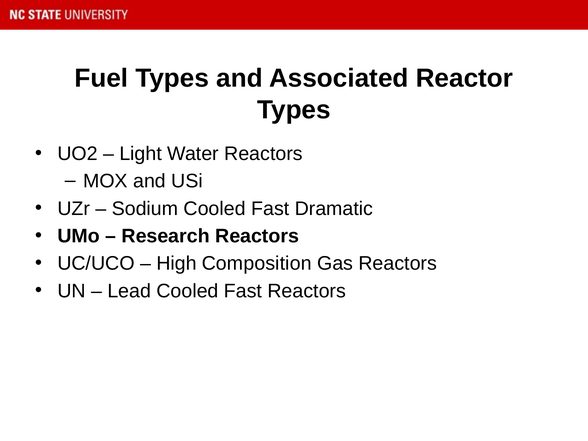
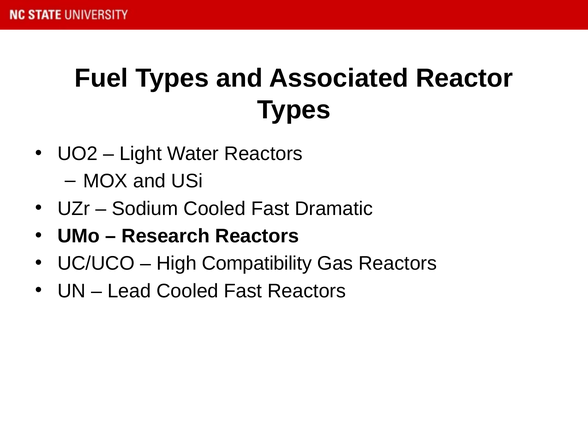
Composition: Composition -> Compatibility
